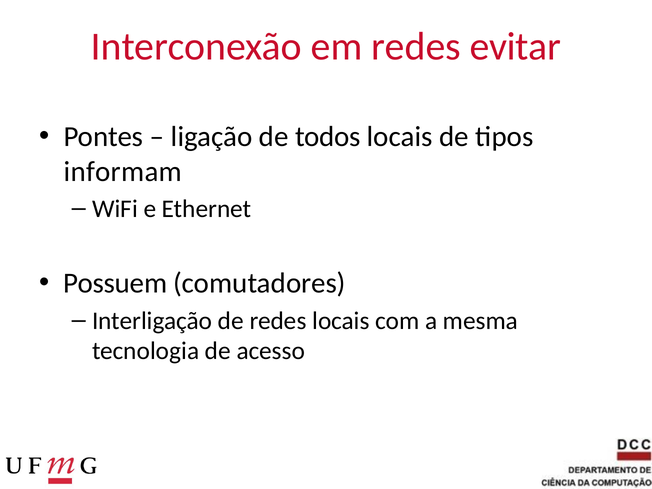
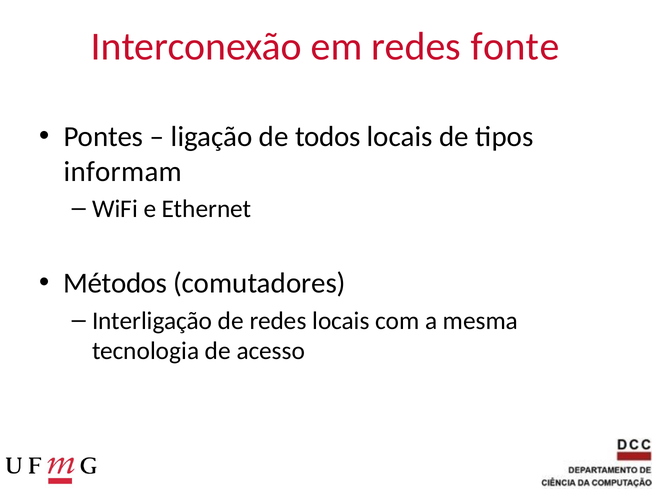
evitar: evitar -> fonte
Possuem: Possuem -> Métodos
